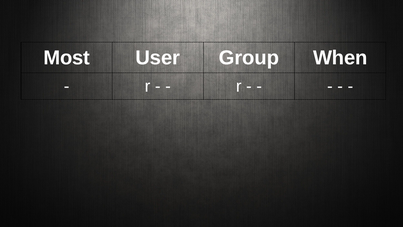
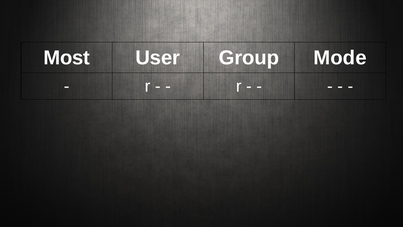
When: When -> Mode
